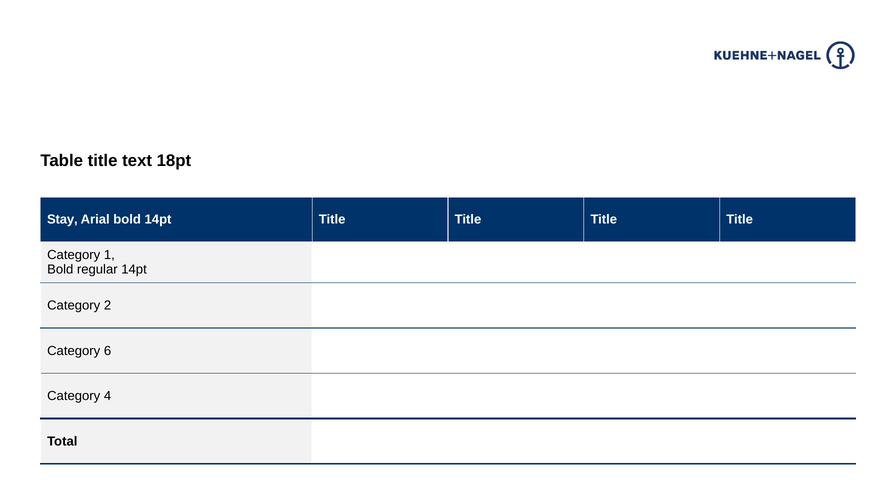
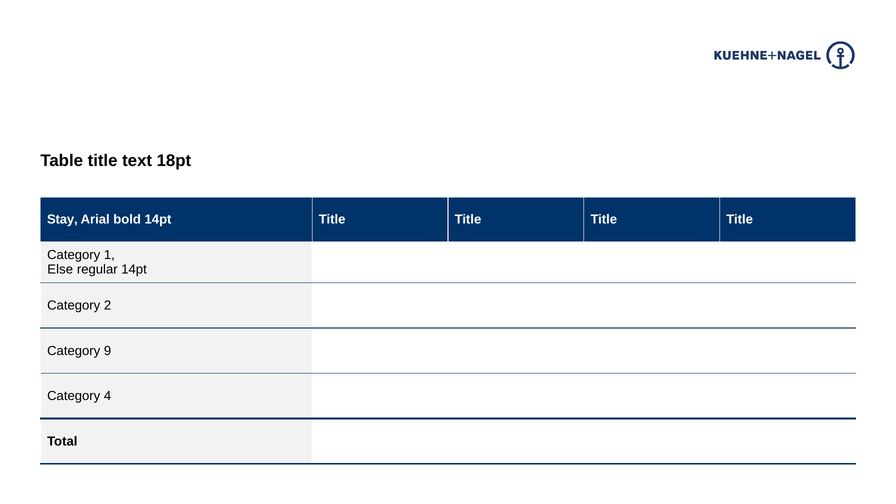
Bold at (60, 270): Bold -> Else
6: 6 -> 9
